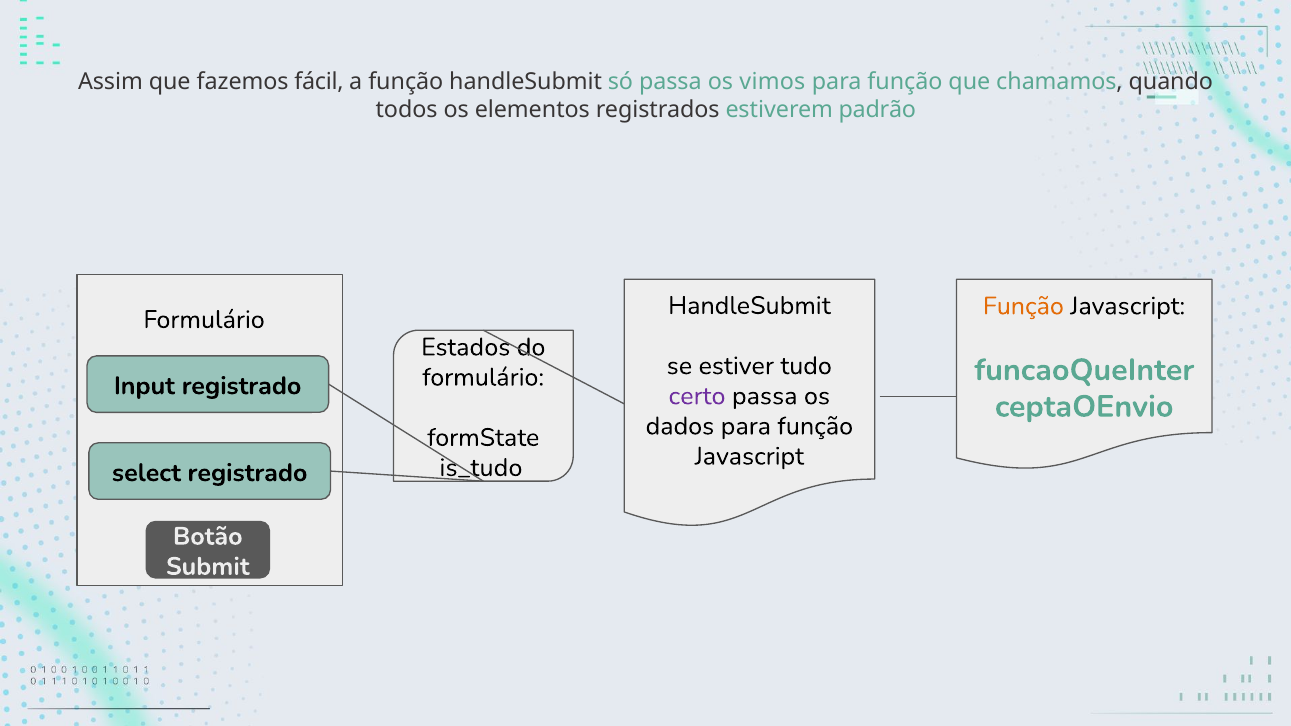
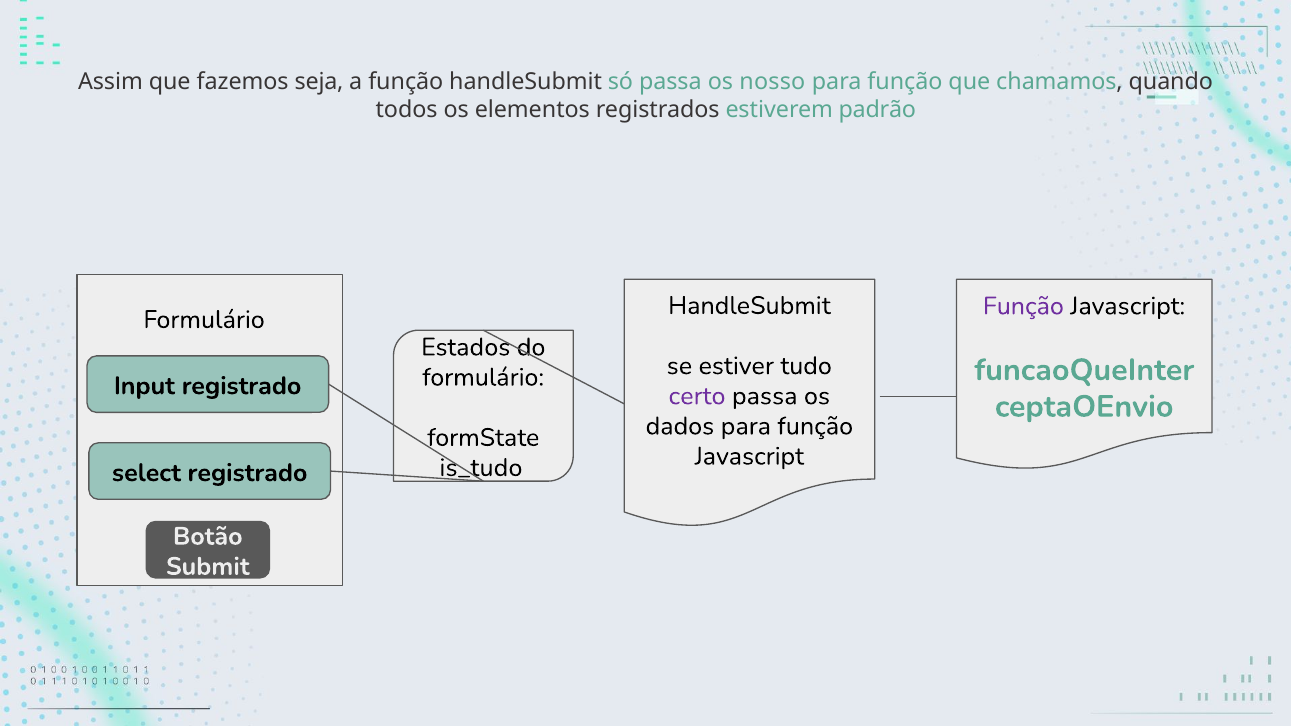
fácil: fácil -> seja
vimos: vimos -> nosso
Função at (1023, 306) colour: orange -> purple
